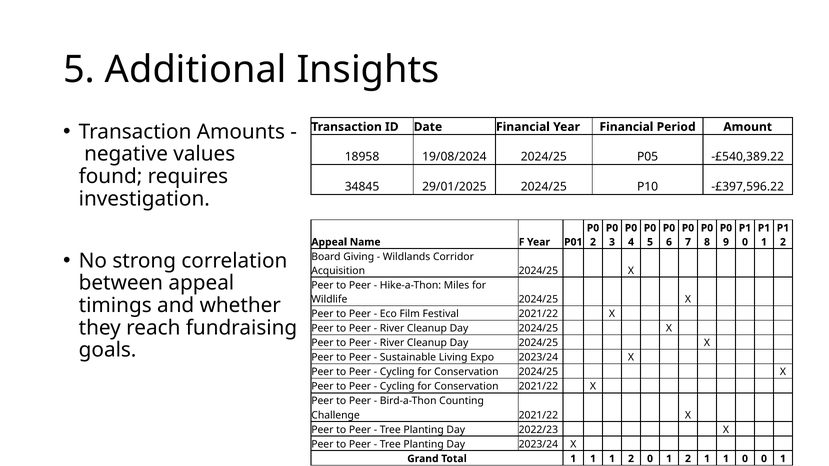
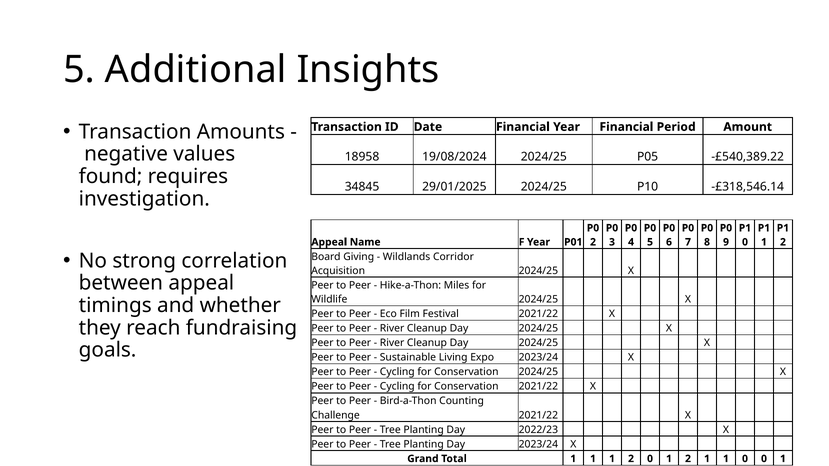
-£397,596.22: -£397,596.22 -> -£318,546.14
